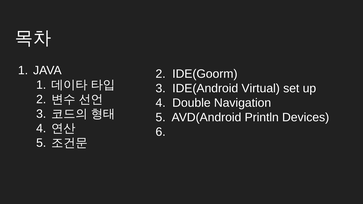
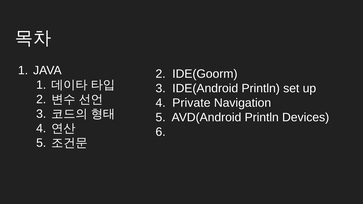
IDE(Android Virtual: Virtual -> Println
Double: Double -> Private
